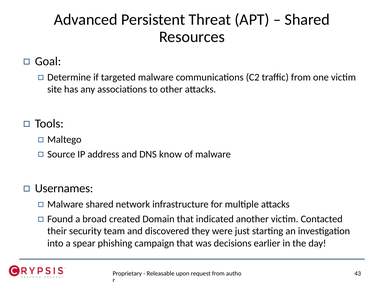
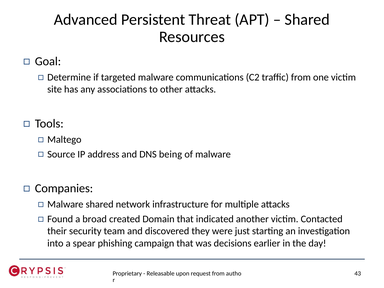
know: know -> being
Usernames: Usernames -> Companies
